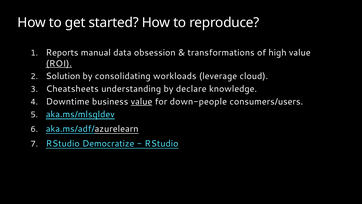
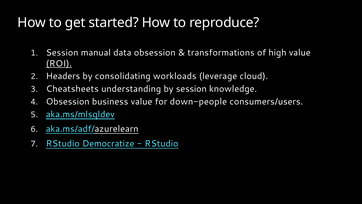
Reports at (62, 53): Reports -> Session
Solution: Solution -> Headers
by declare: declare -> session
Downtime at (68, 101): Downtime -> Obsession
value at (142, 101) underline: present -> none
